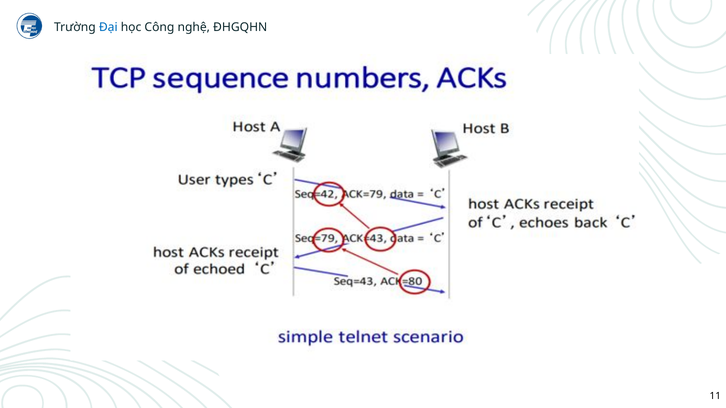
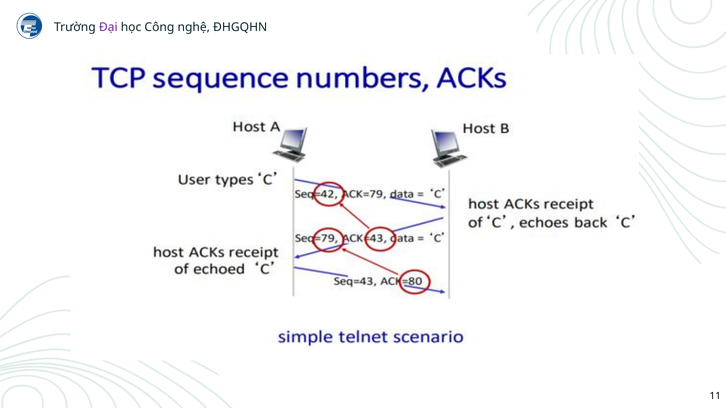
Đại colour: blue -> purple
